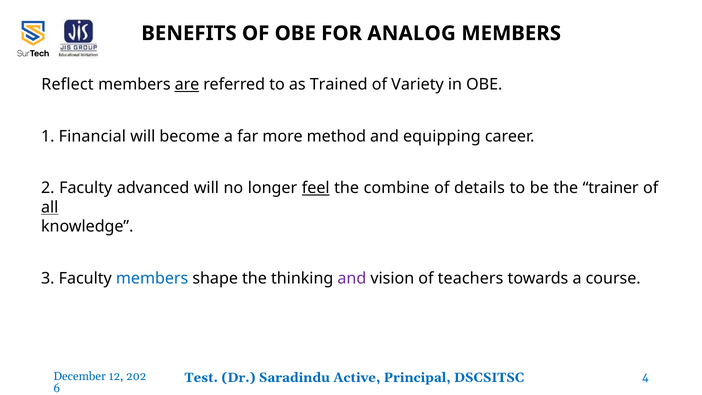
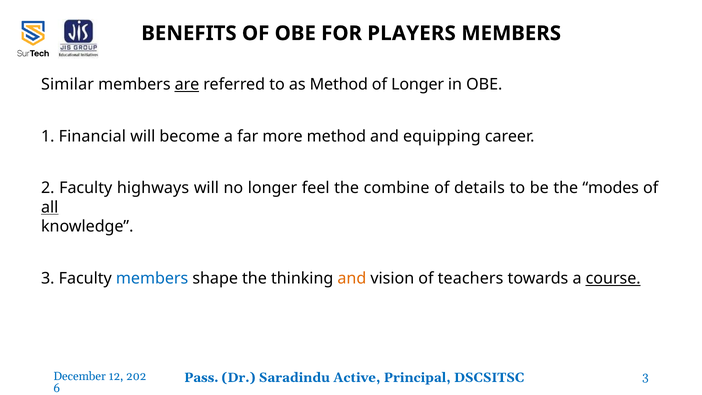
ANALOG: ANALOG -> PLAYERS
Reflect: Reflect -> Similar
as Trained: Trained -> Method
of Variety: Variety -> Longer
advanced: advanced -> highways
feel underline: present -> none
trainer: trainer -> modes
and at (352, 278) colour: purple -> orange
course underline: none -> present
Test: Test -> Pass
DSCSITSC 4: 4 -> 3
